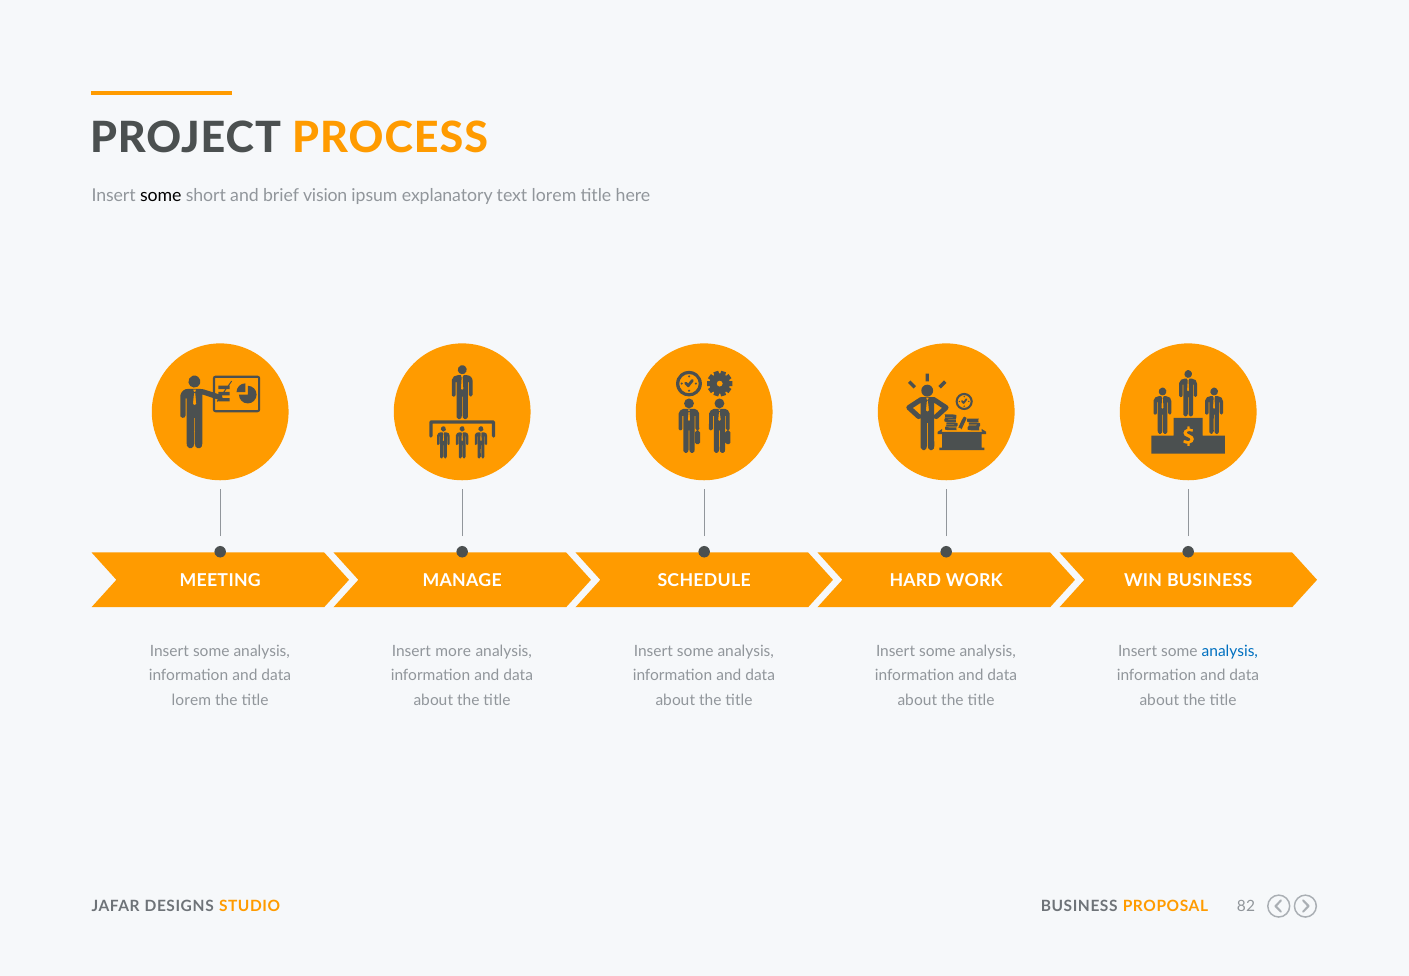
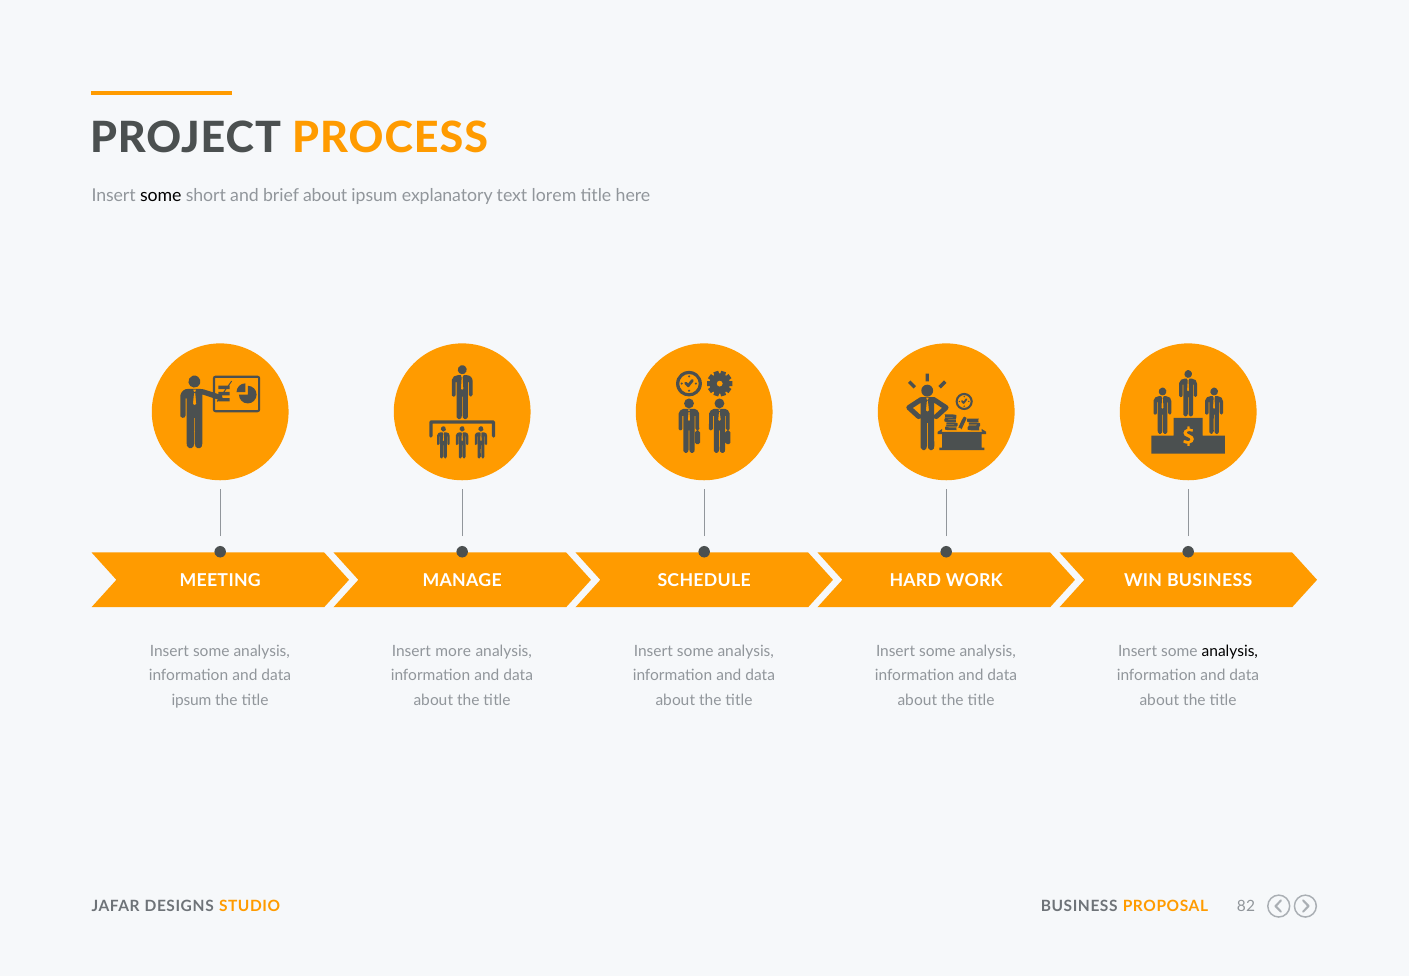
brief vision: vision -> about
analysis at (1230, 651) colour: blue -> black
lorem at (191, 700): lorem -> ipsum
